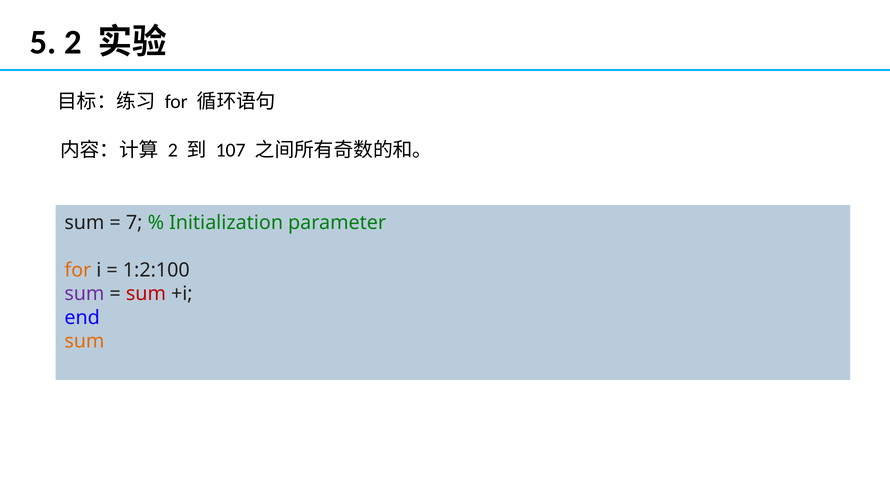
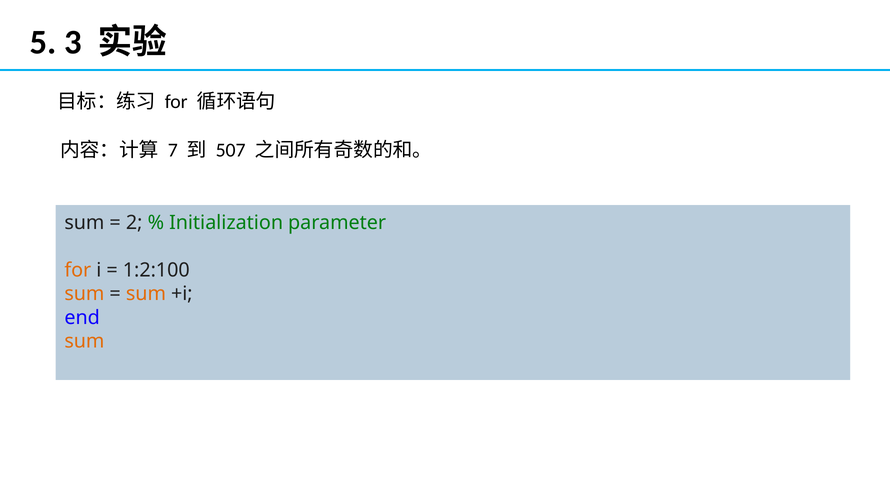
5 2: 2 -> 3
2 at (173, 150): 2 -> 7
107: 107 -> 507
7: 7 -> 2
sum at (84, 294) colour: purple -> orange
sum at (146, 294) colour: red -> orange
